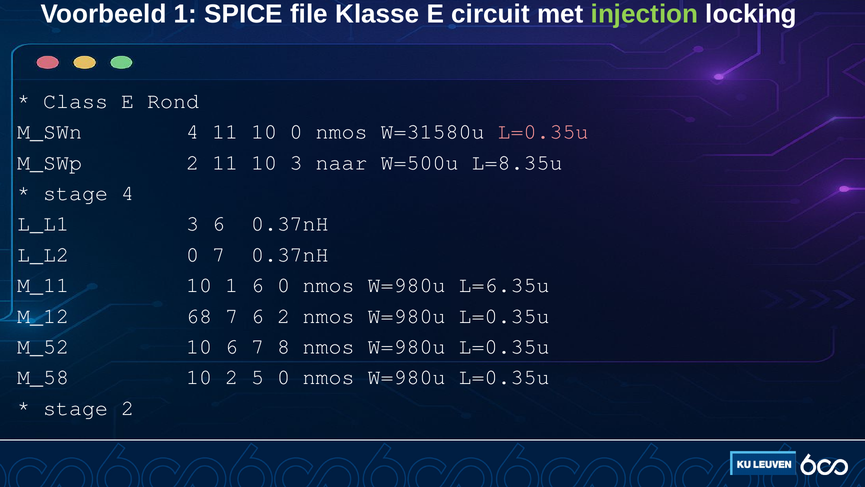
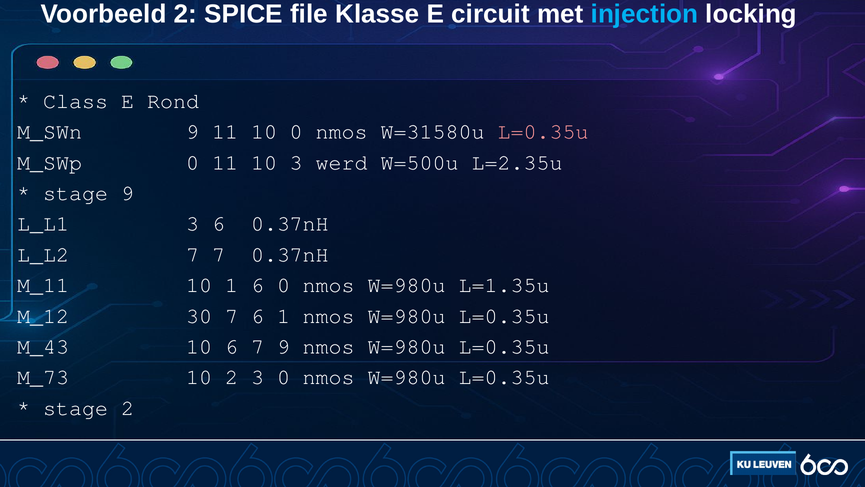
Voorbeeld 1: 1 -> 2
injection colour: light green -> light blue
M_SWn 4: 4 -> 9
M_SWp 2: 2 -> 0
naar: naar -> werd
L=8.35u: L=8.35u -> L=2.35u
stage 4: 4 -> 9
L_L2 0: 0 -> 7
L=6.35u: L=6.35u -> L=1.35u
68: 68 -> 30
6 2: 2 -> 1
M_52: M_52 -> M_43
7 8: 8 -> 9
M_58: M_58 -> M_73
2 5: 5 -> 3
